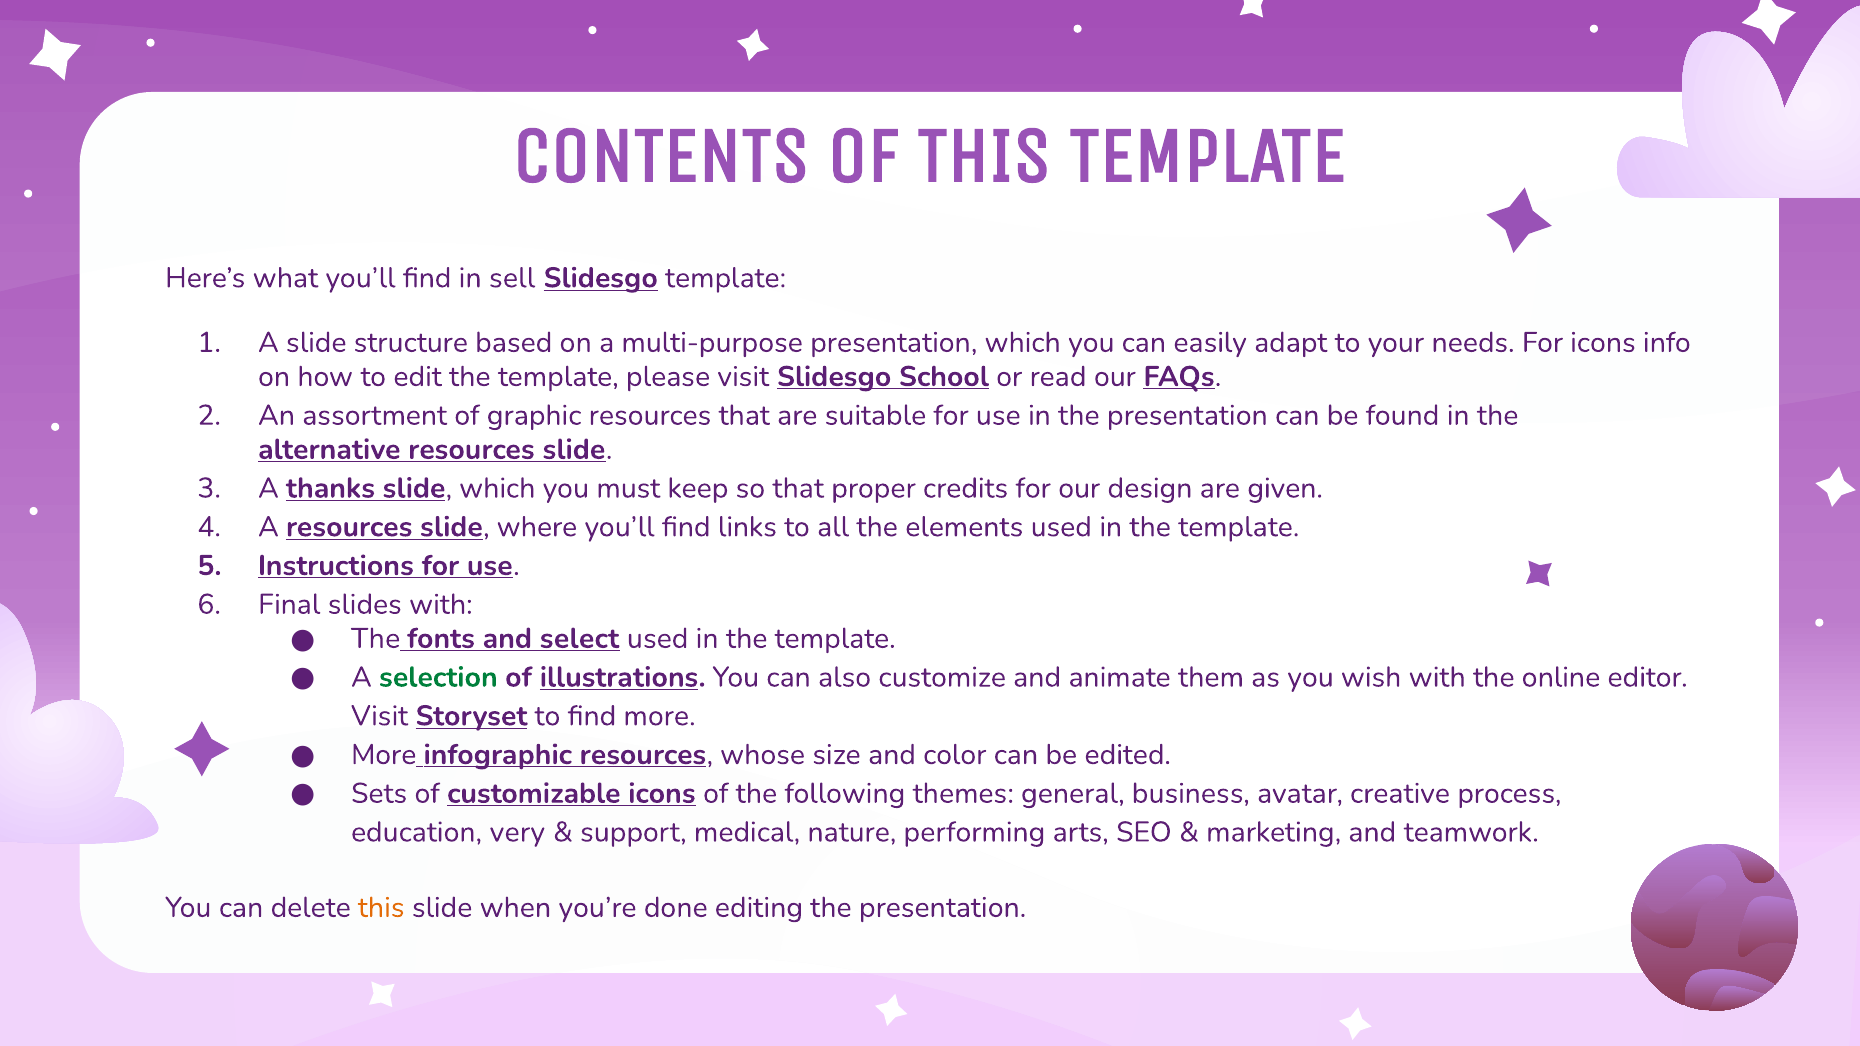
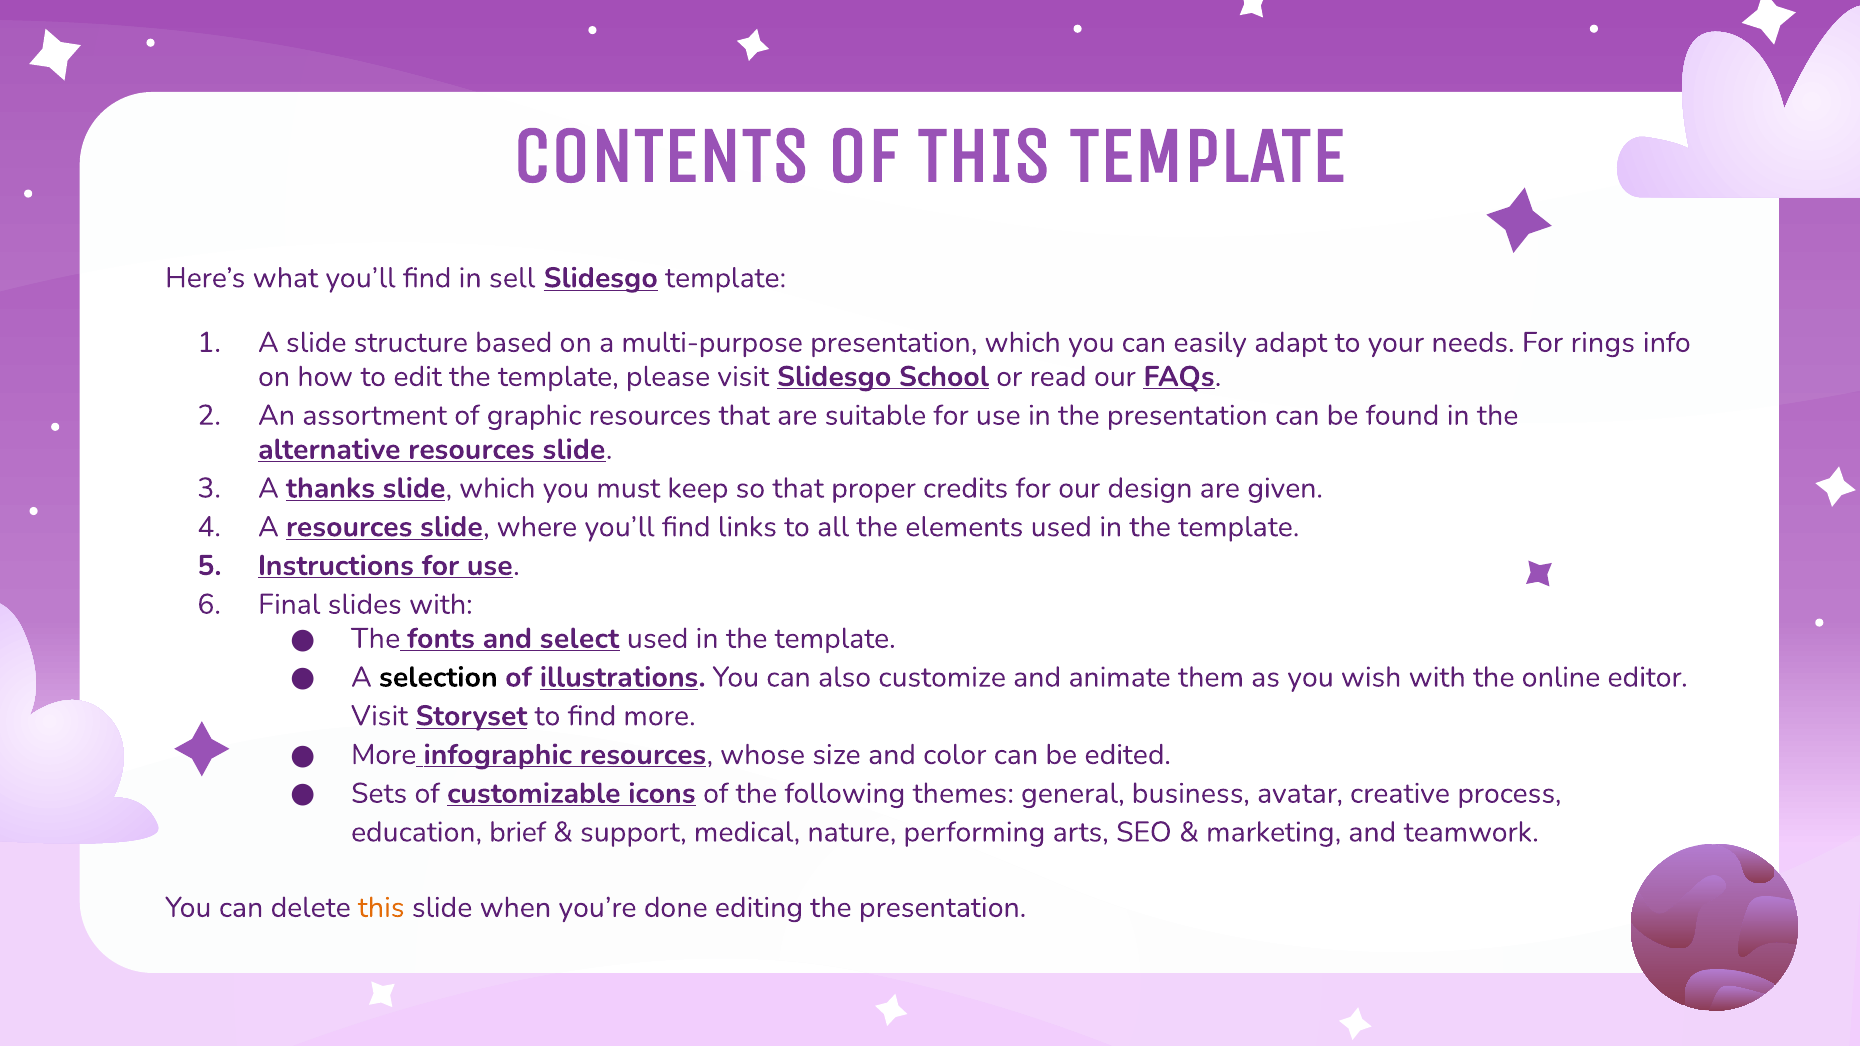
For icons: icons -> rings
selection colour: green -> black
very: very -> brief
